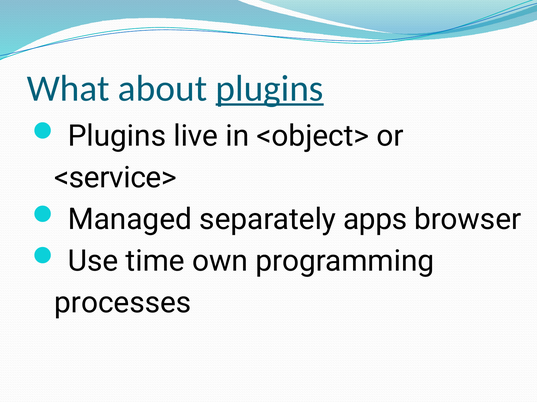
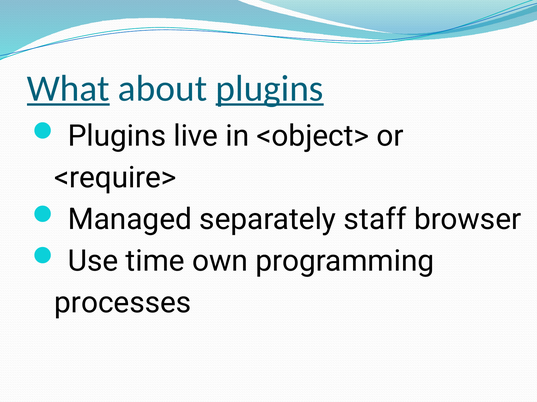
What underline: none -> present
<service>: <service> -> <require>
apps: apps -> staff
